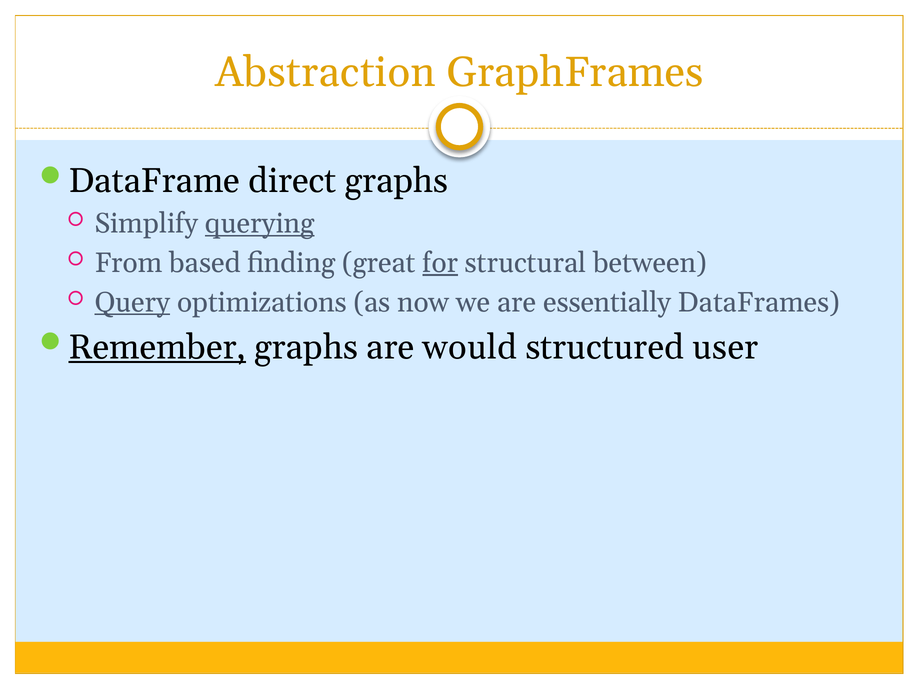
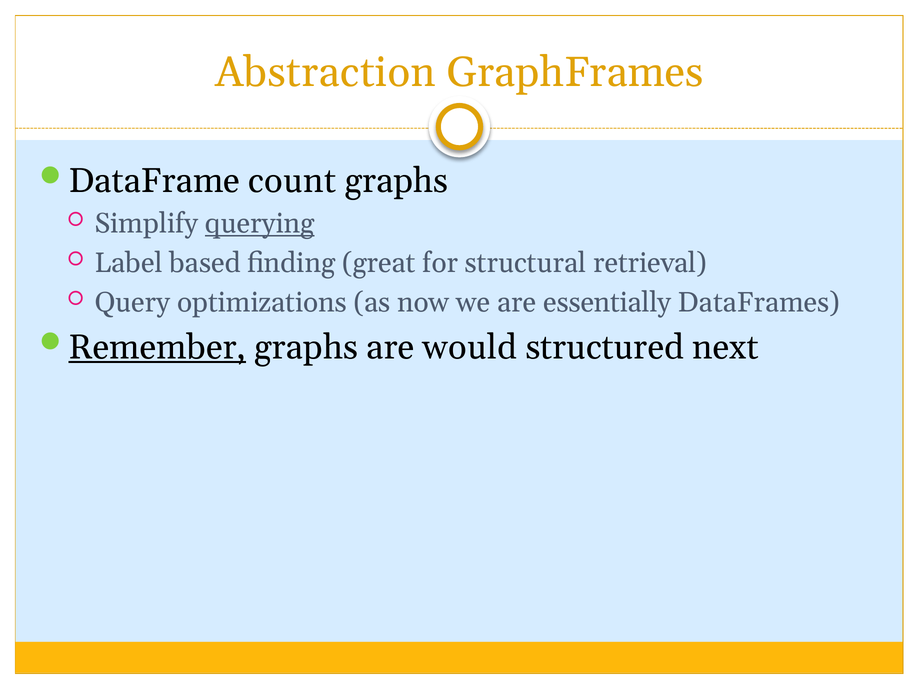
direct: direct -> count
From: From -> Label
for underline: present -> none
between: between -> retrieval
Query underline: present -> none
user: user -> next
